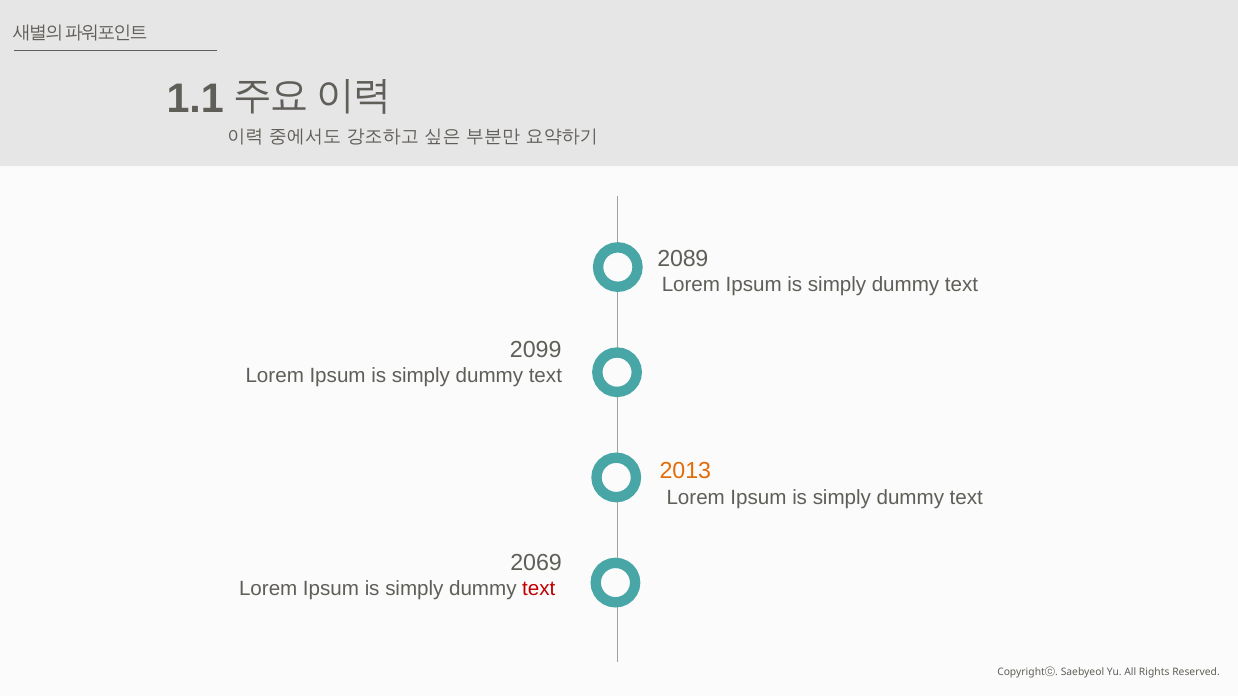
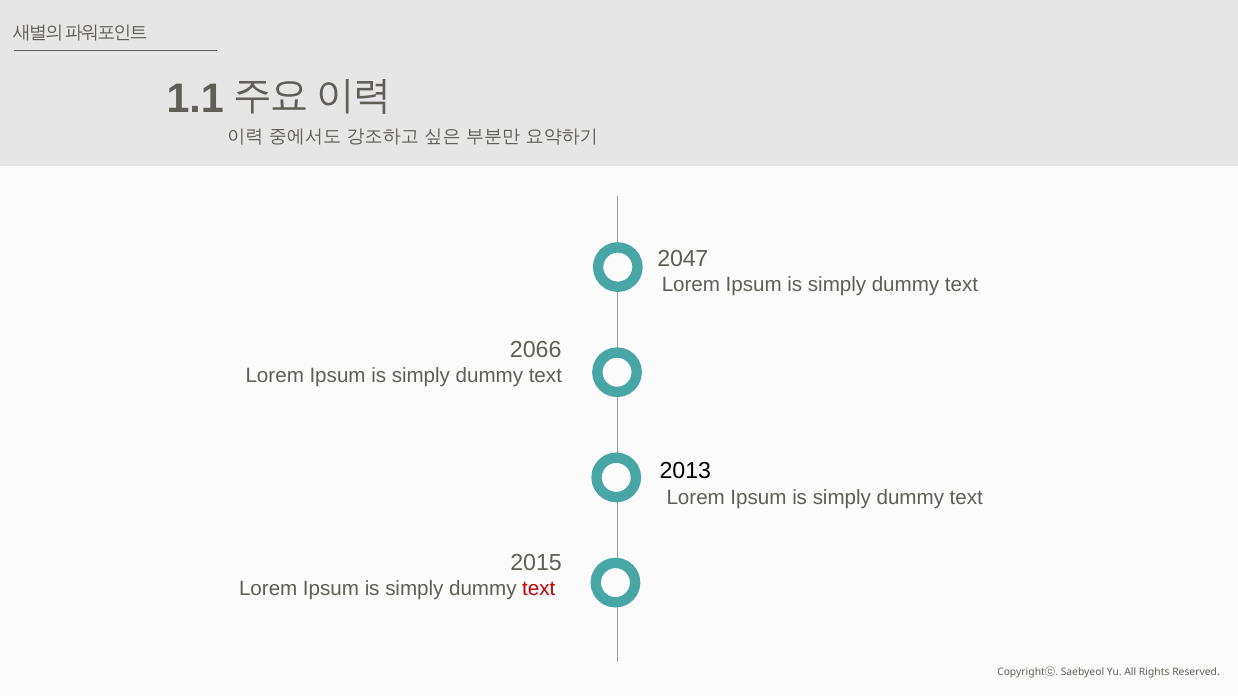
2089: 2089 -> 2047
2099: 2099 -> 2066
2013 colour: orange -> black
2069: 2069 -> 2015
